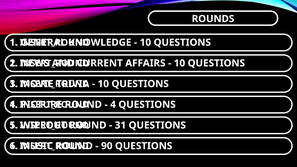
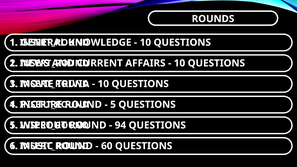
4 at (113, 105): 4 -> 5
31: 31 -> 94
90: 90 -> 60
